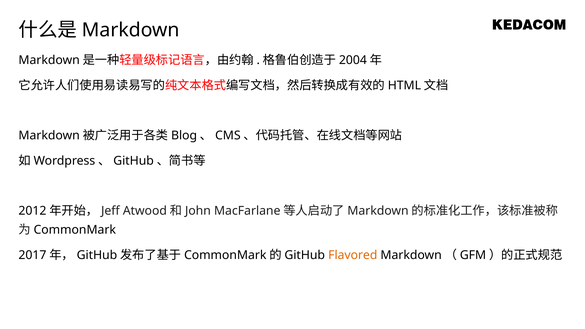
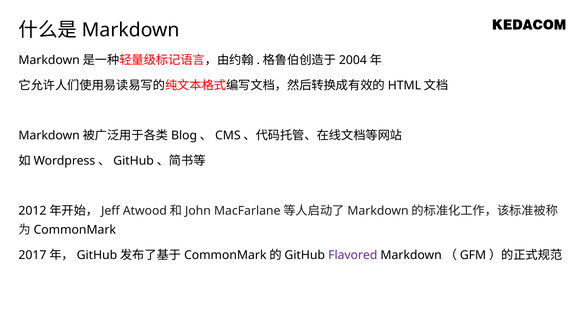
Flavored colour: orange -> purple
